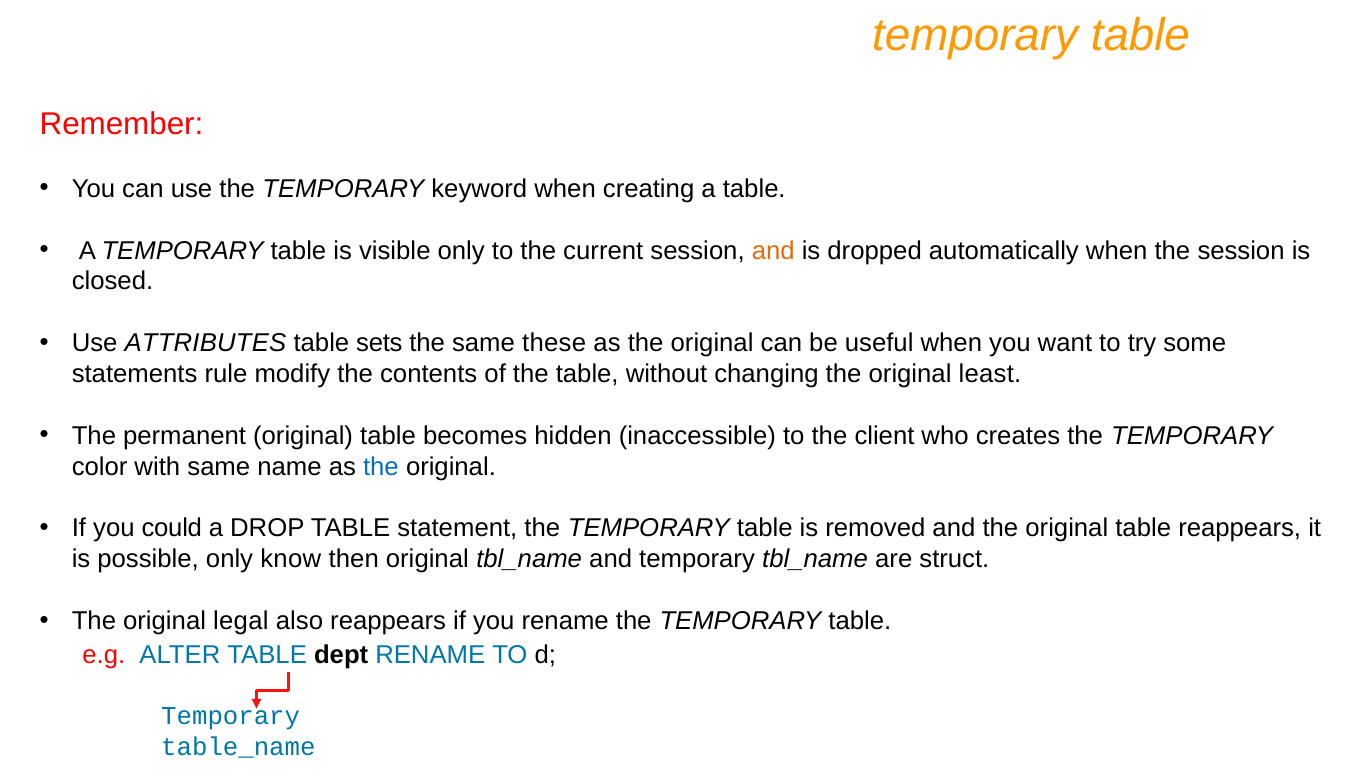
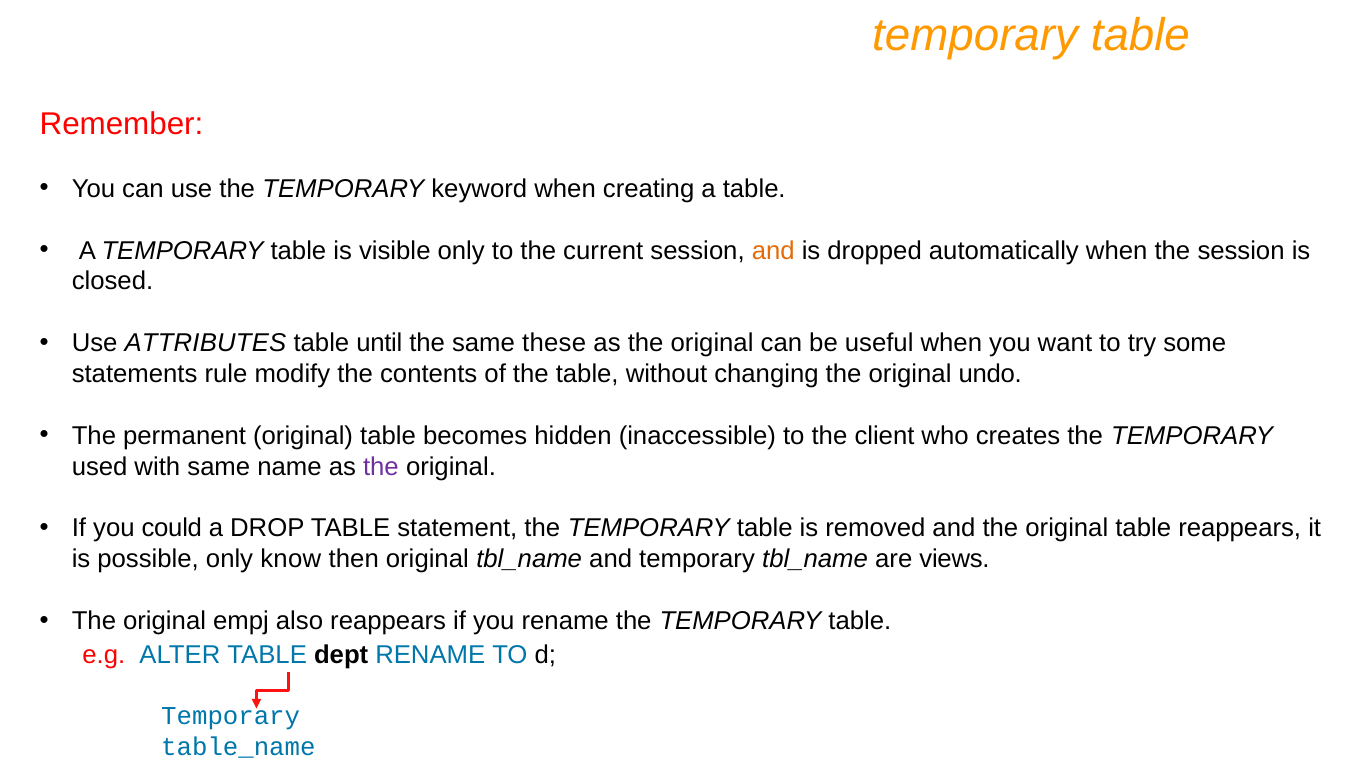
sets: sets -> until
least: least -> undo
color: color -> used
the at (381, 467) colour: blue -> purple
struct: struct -> views
legal: legal -> empj
